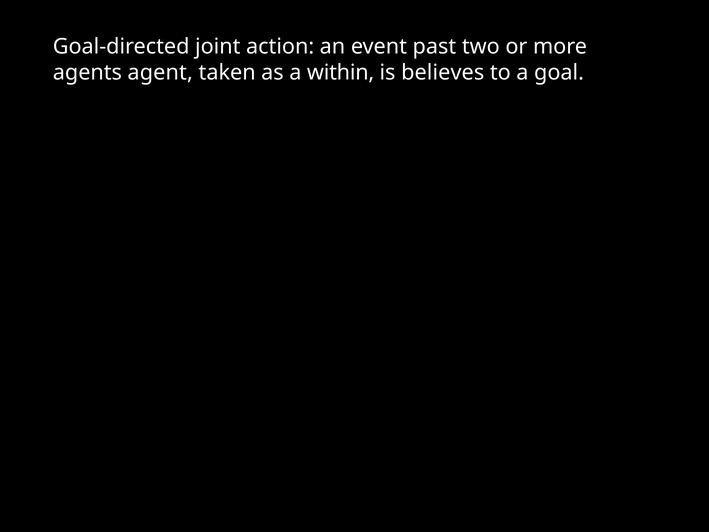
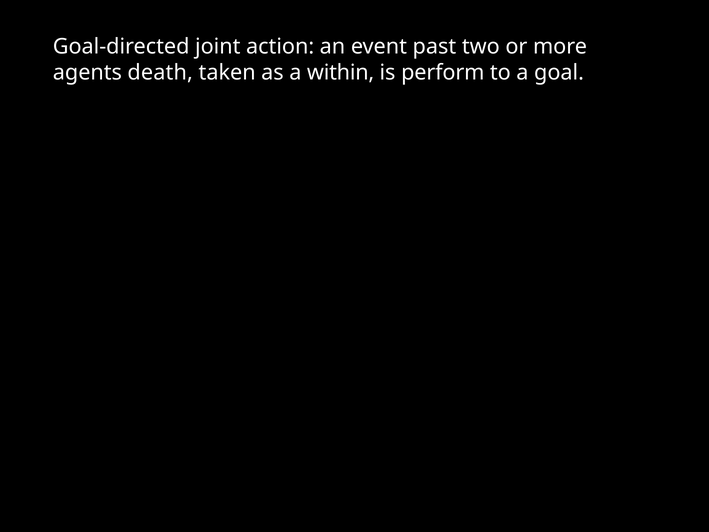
agent: agent -> death
believes: believes -> perform
